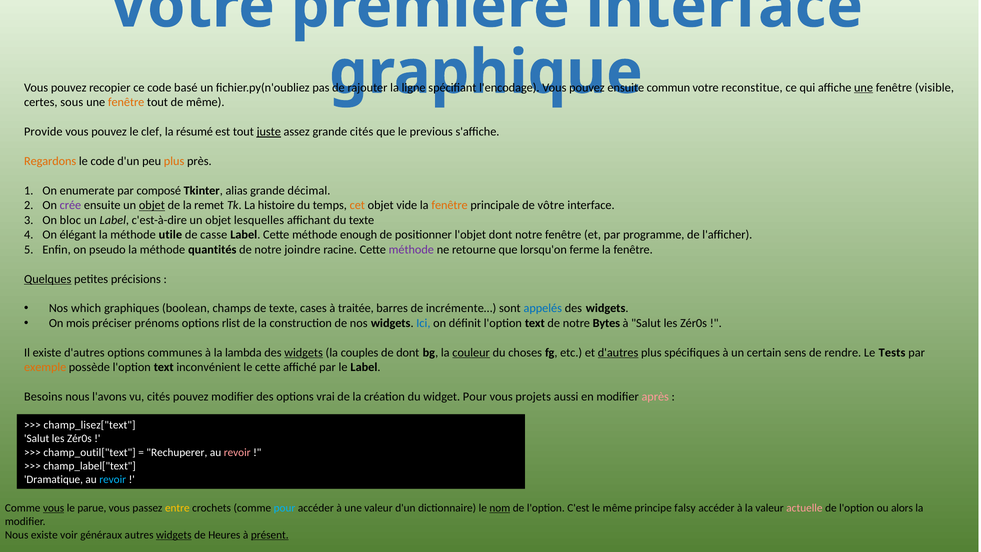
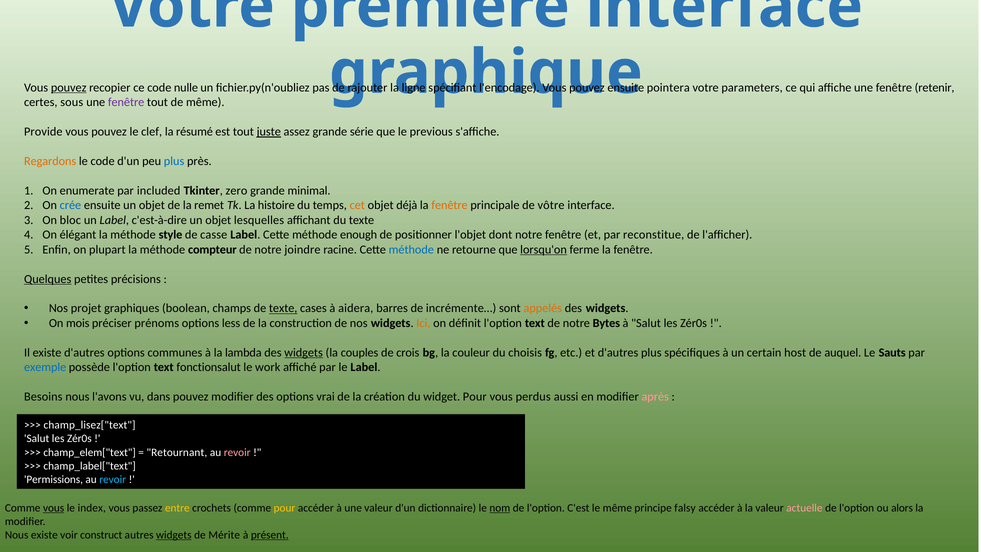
pouvez at (69, 88) underline: none -> present
basé: basé -> nulle
commun: commun -> pointera
reconstitue: reconstitue -> parameters
une at (864, 88) underline: present -> none
visible: visible -> retenir
fenêtre at (126, 102) colour: orange -> purple
grande cités: cités -> série
plus at (174, 161) colour: orange -> blue
composé: composé -> included
alias: alias -> zero
décimal: décimal -> minimal
crée colour: purple -> blue
objet at (152, 205) underline: present -> none
vide: vide -> déjà
utile: utile -> style
programme: programme -> reconstitue
pseudo: pseudo -> plupart
quantités: quantités -> compteur
méthode at (411, 249) colour: purple -> blue
lorsqu'on underline: none -> present
which: which -> projet
texte at (283, 308) underline: none -> present
traitée: traitée -> aidera
appelés colour: blue -> orange
rlist: rlist -> less
Ici colour: blue -> orange
de dont: dont -> crois
couleur underline: present -> none
choses: choses -> choisis
d'autres at (618, 352) underline: present -> none
sens: sens -> host
rendre: rendre -> auquel
Tests: Tests -> Sauts
exemple colour: orange -> blue
inconvénient: inconvénient -> fonctionsalut
le cette: cette -> work
vu cités: cités -> dans
projets: projets -> perdus
champ_outil["text: champ_outil["text -> champ_elem["text
Rechuperer: Rechuperer -> Retournant
Dramatique: Dramatique -> Permissions
parue: parue -> index
pour at (285, 508) colour: light blue -> yellow
généraux: généraux -> construct
Heures: Heures -> Mérite
